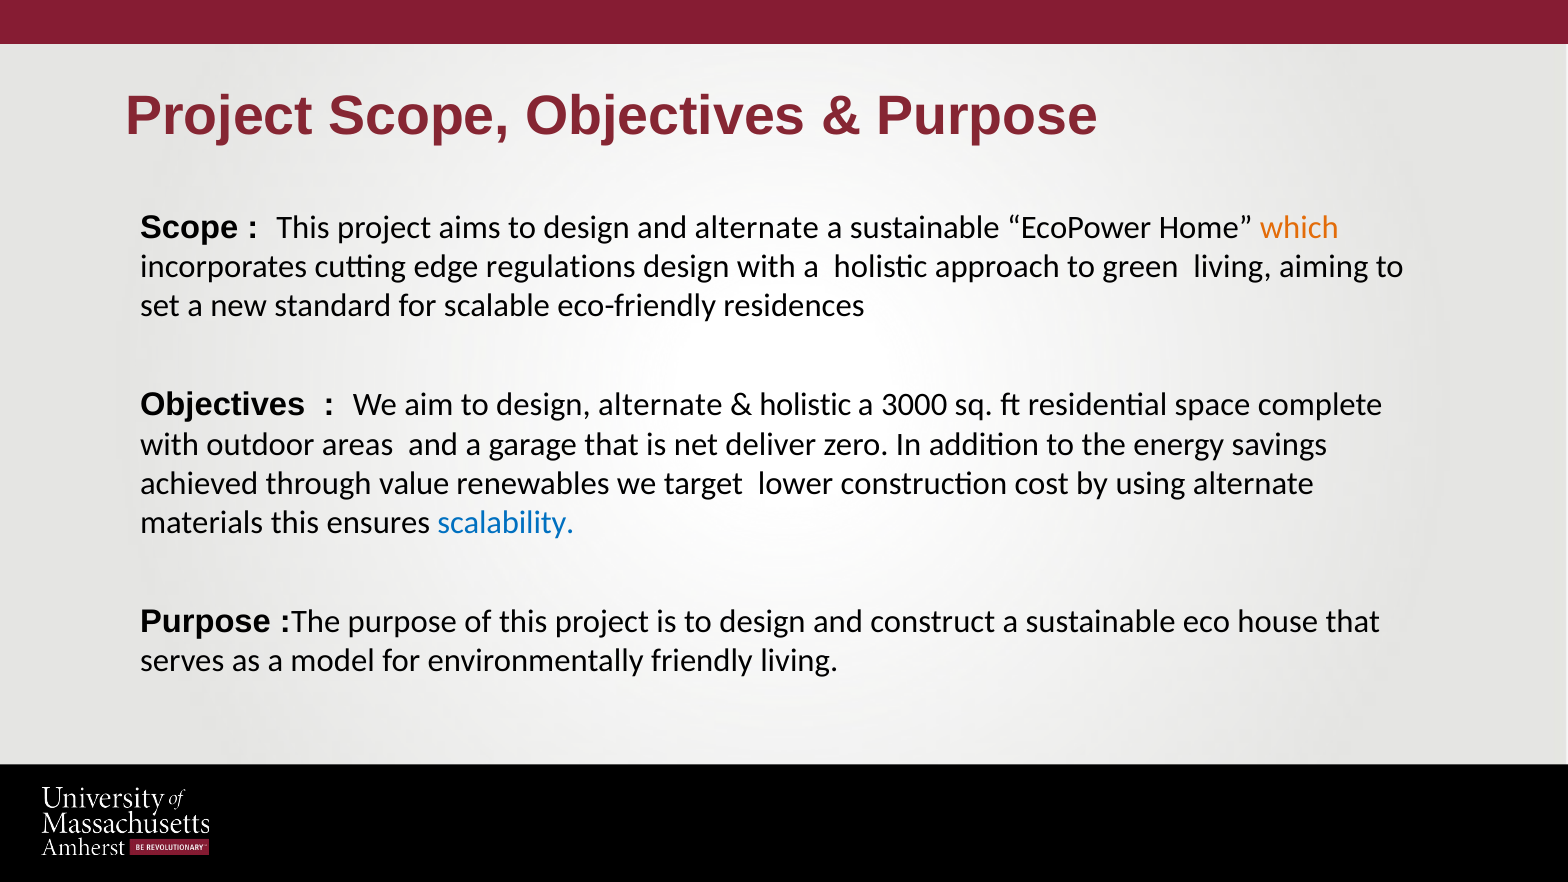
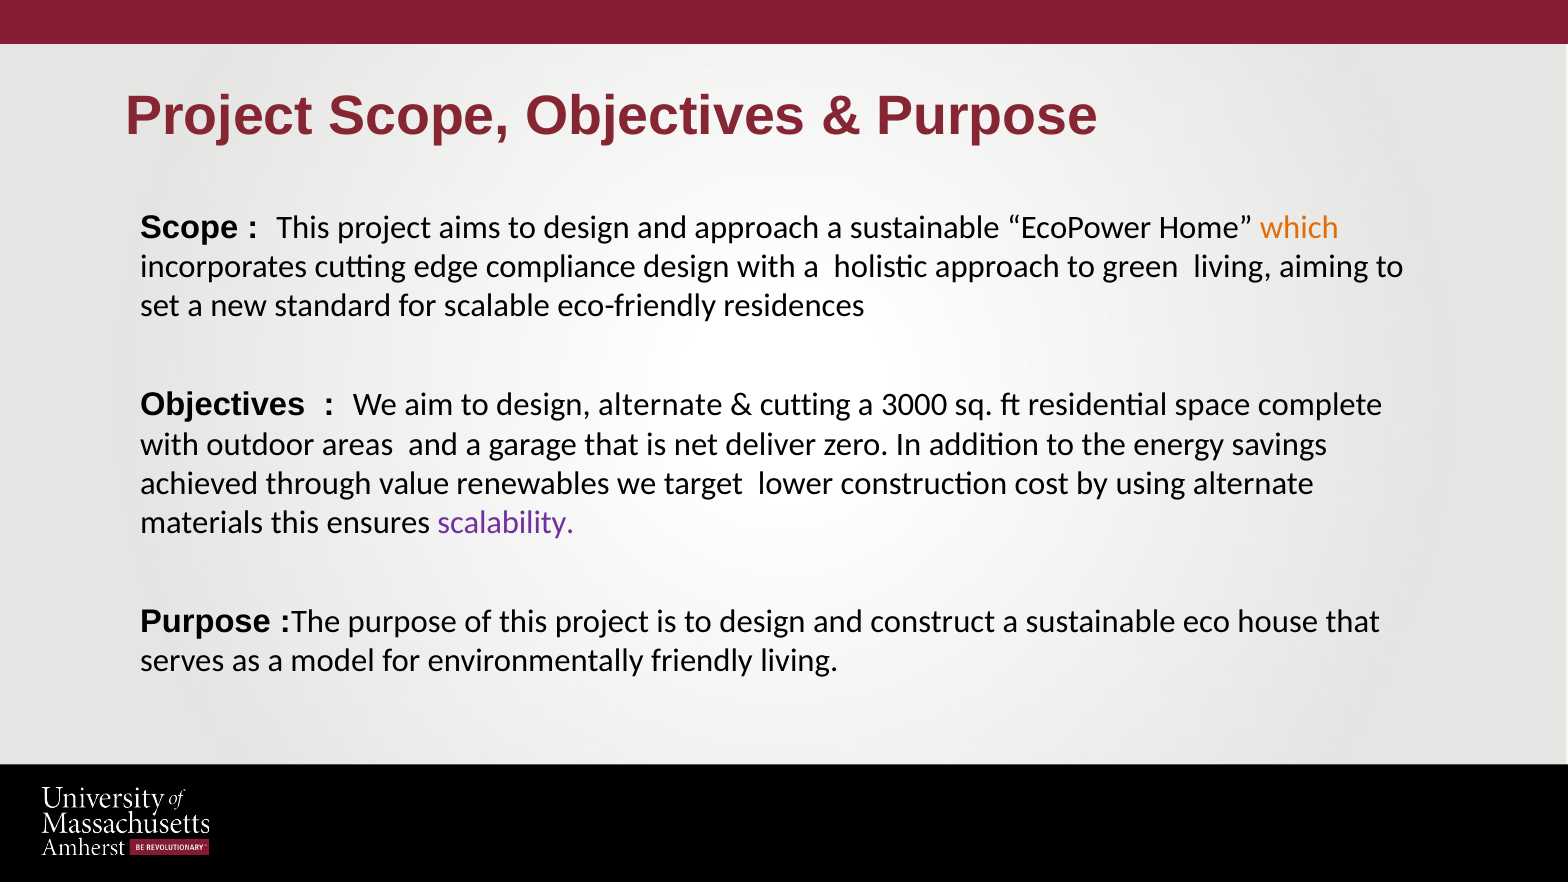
and alternate: alternate -> approach
regulations: regulations -> compliance
holistic at (805, 405): holistic -> cutting
scalability colour: blue -> purple
